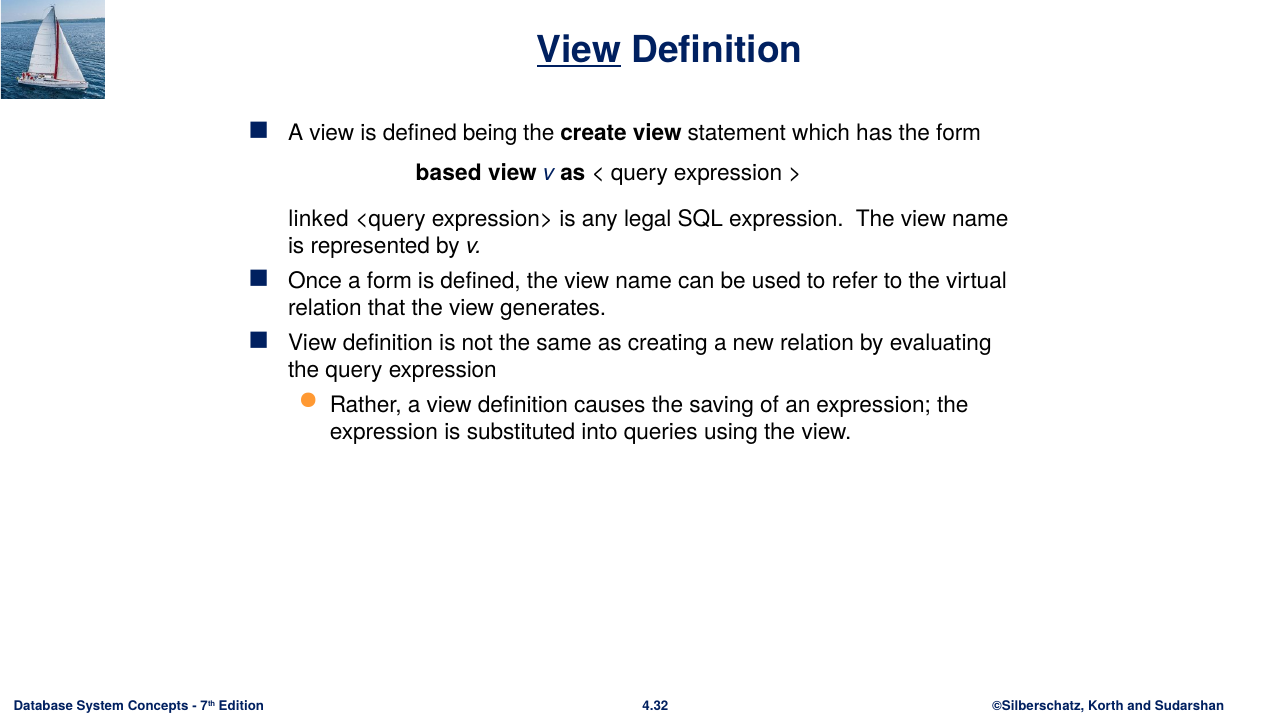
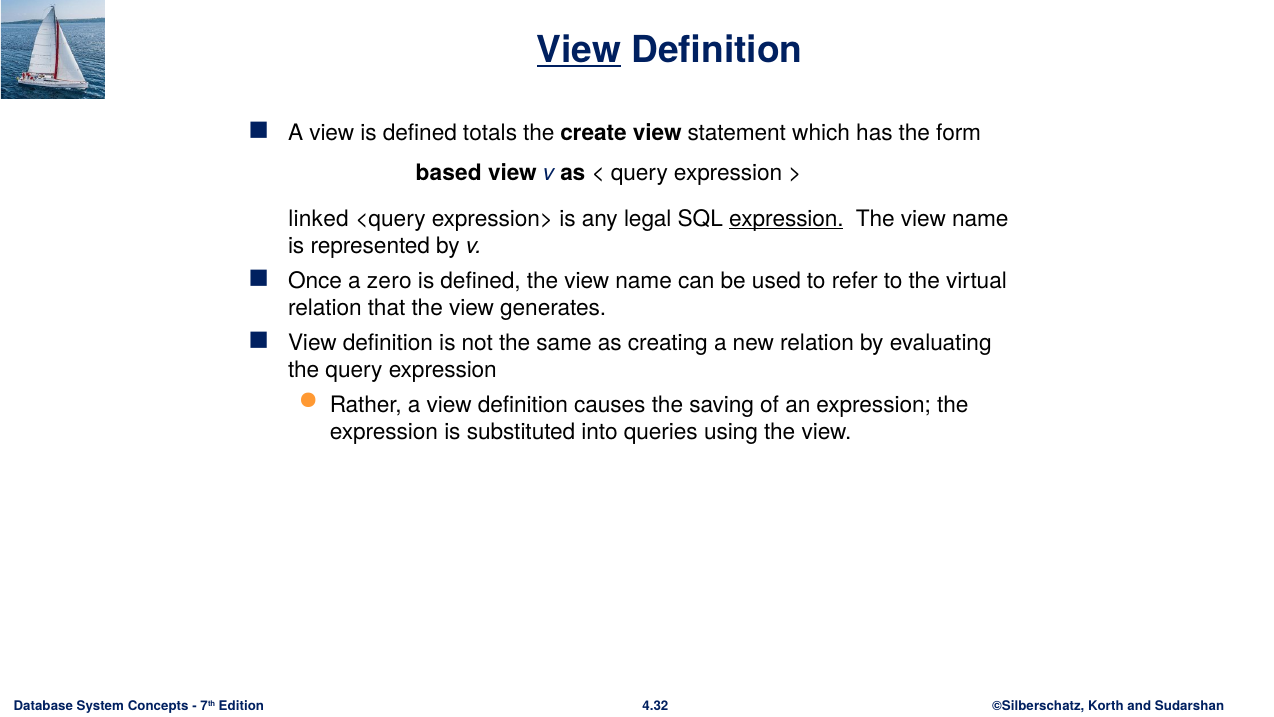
being: being -> totals
expression at (786, 219) underline: none -> present
a form: form -> zero
